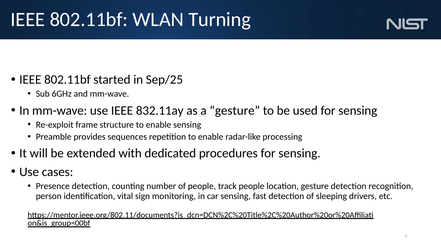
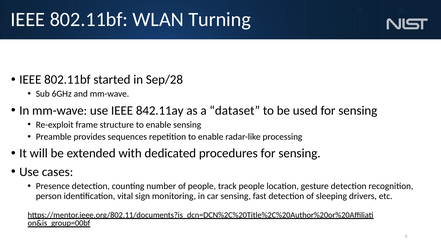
Sep/25: Sep/25 -> Sep/28
832.11ay: 832.11ay -> 842.11ay
a gesture: gesture -> dataset
